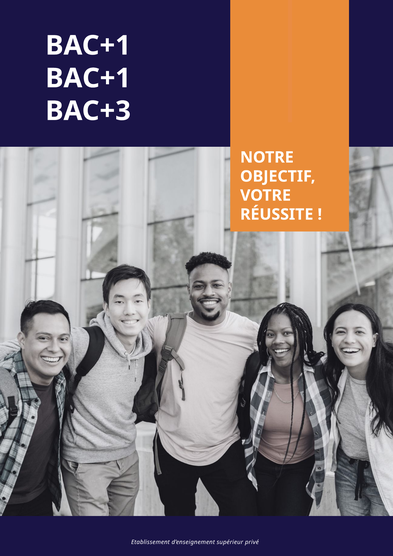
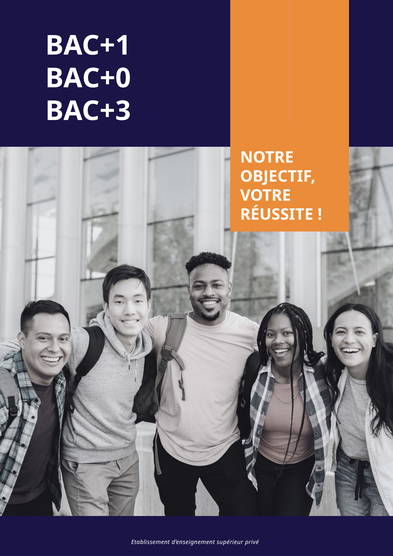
BAC+1 at (88, 78): BAC+1 -> BAC+0
